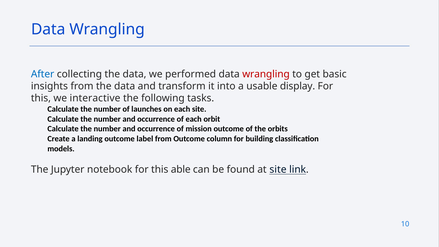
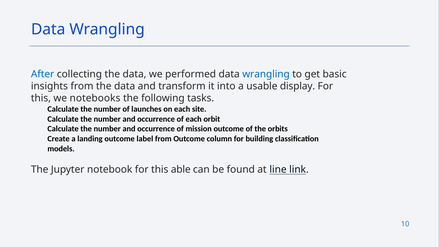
wrangling at (266, 74) colour: red -> blue
interactive: interactive -> notebooks
at site: site -> line
